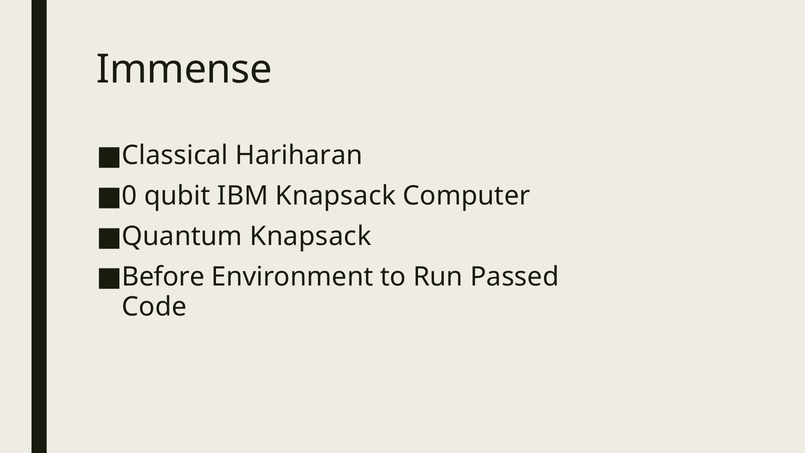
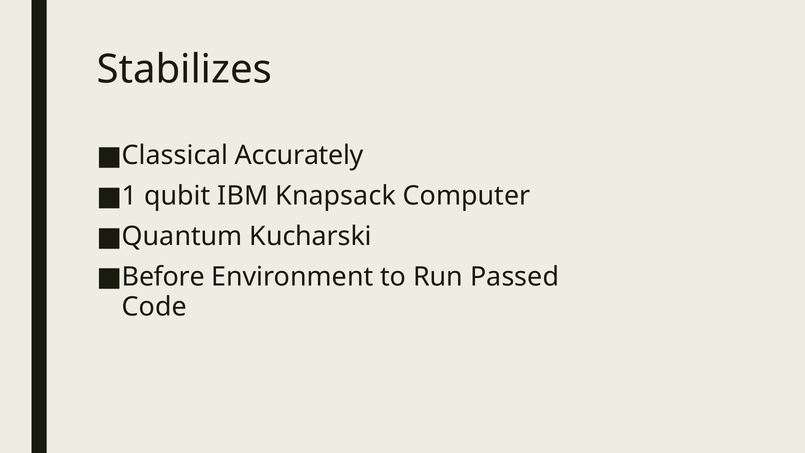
Immense: Immense -> Stabilizes
Hariharan: Hariharan -> Accurately
0: 0 -> 1
Quantum Knapsack: Knapsack -> Kucharski
